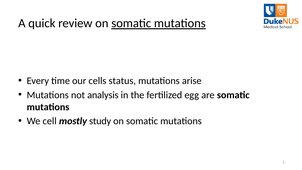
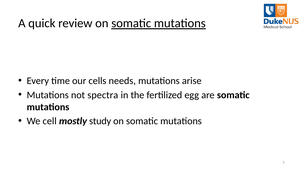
status: status -> needs
analysis: analysis -> spectra
